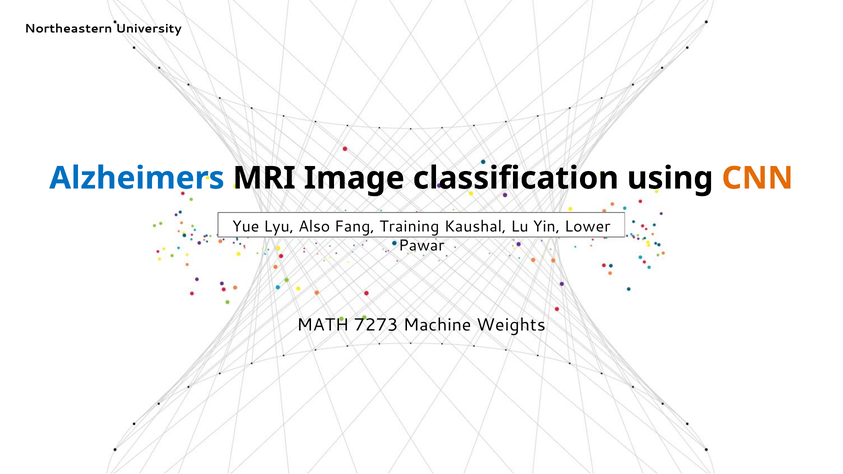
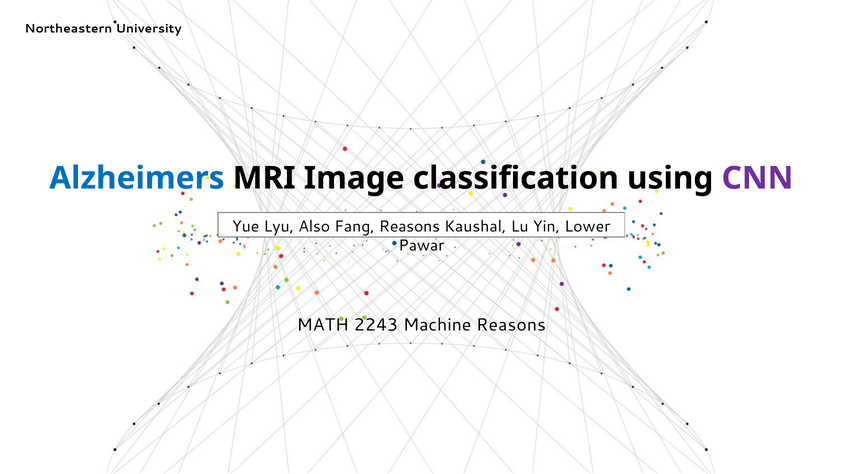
CNN colour: orange -> purple
Fang Training: Training -> Reasons
7273: 7273 -> 2243
Machine Weights: Weights -> Reasons
